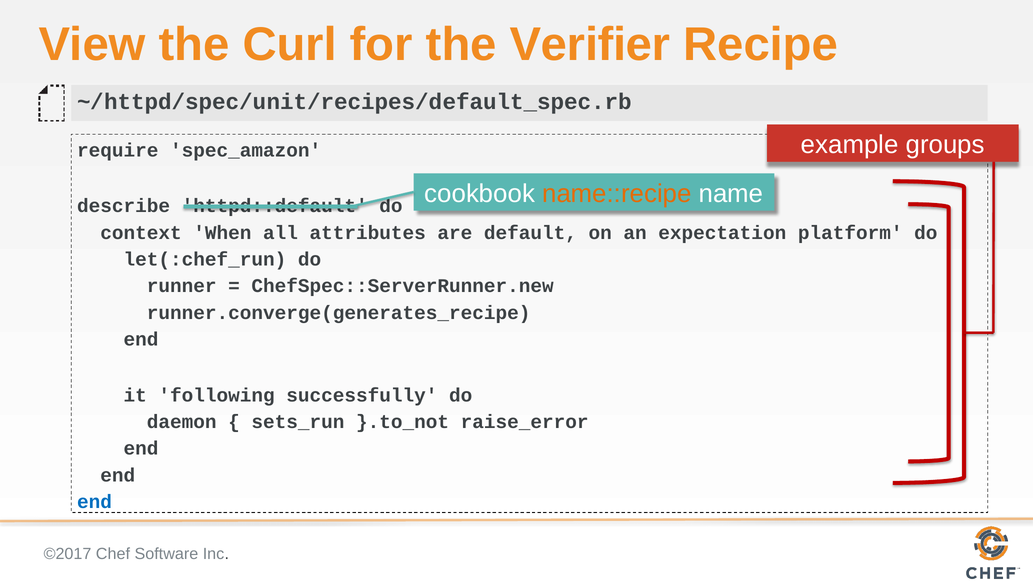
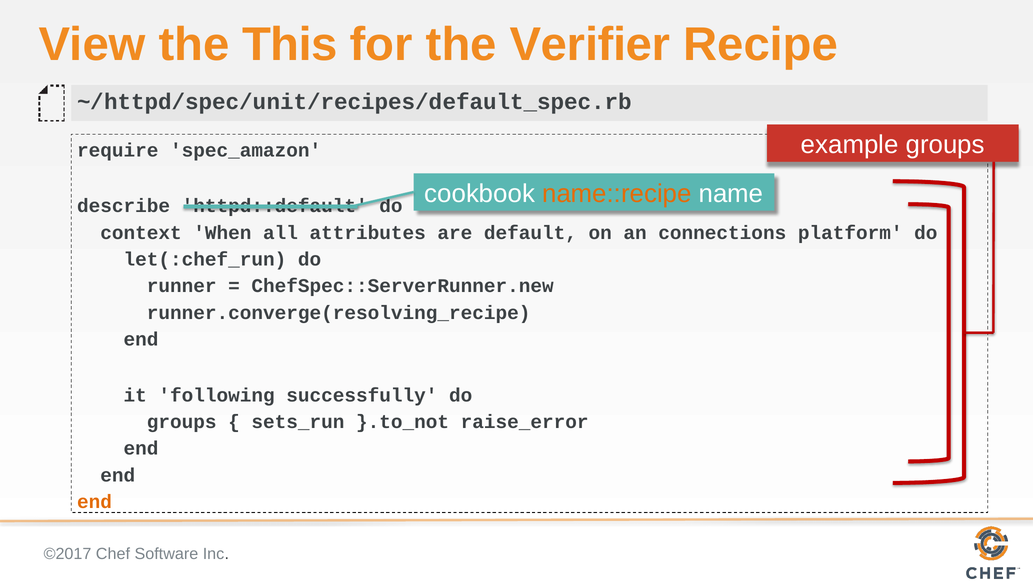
Curl: Curl -> This
expectation: expectation -> connections
runner.converge(generates_recipe: runner.converge(generates_recipe -> runner.converge(resolving_recipe
daemon at (182, 422): daemon -> groups
end at (94, 502) colour: blue -> orange
